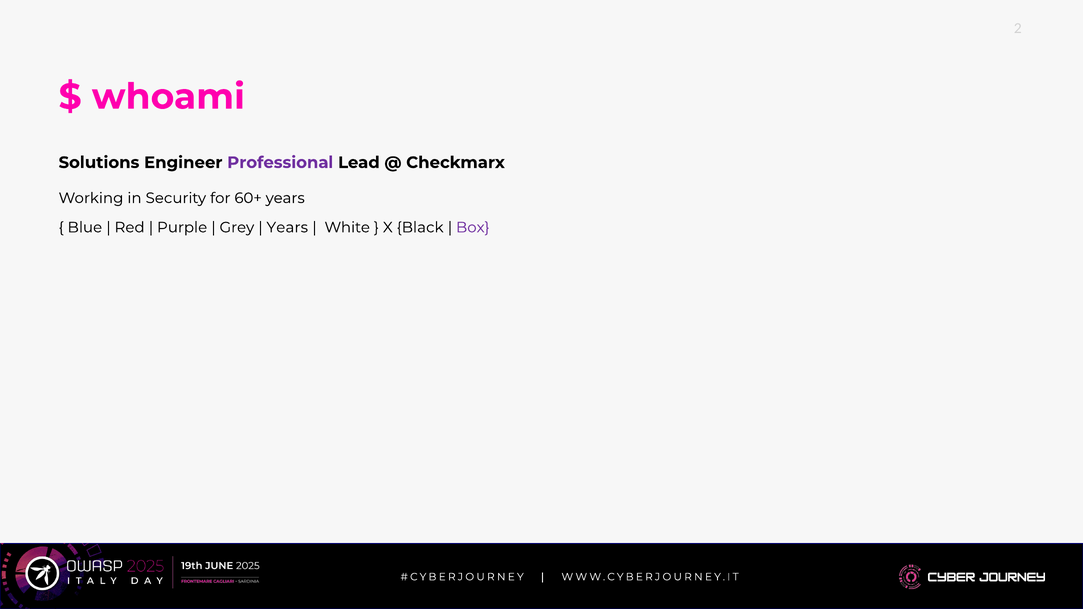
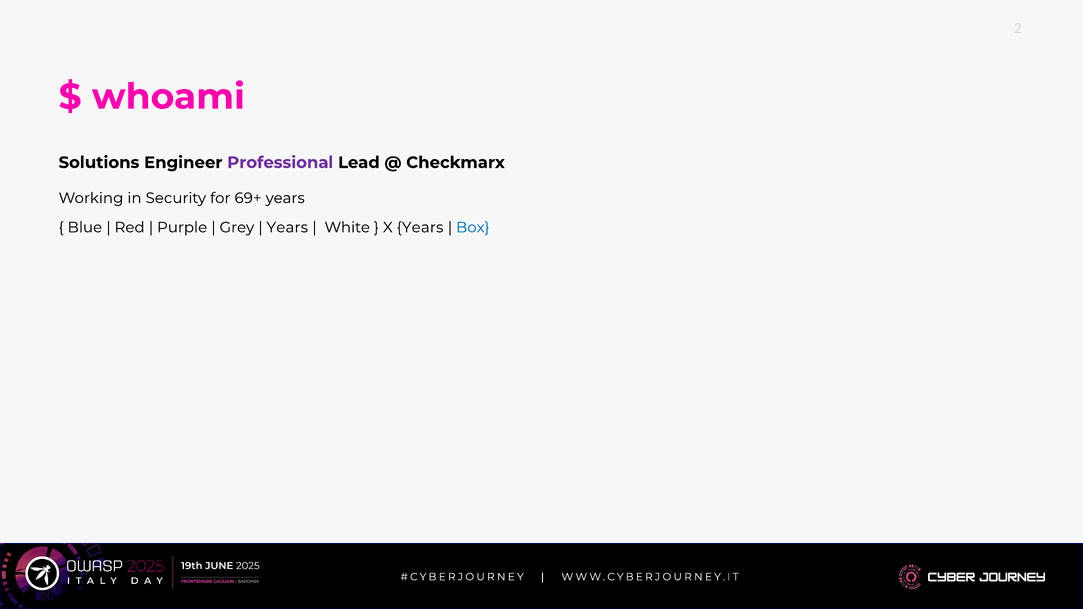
60+: 60+ -> 69+
X Black: Black -> Years
Box colour: purple -> blue
